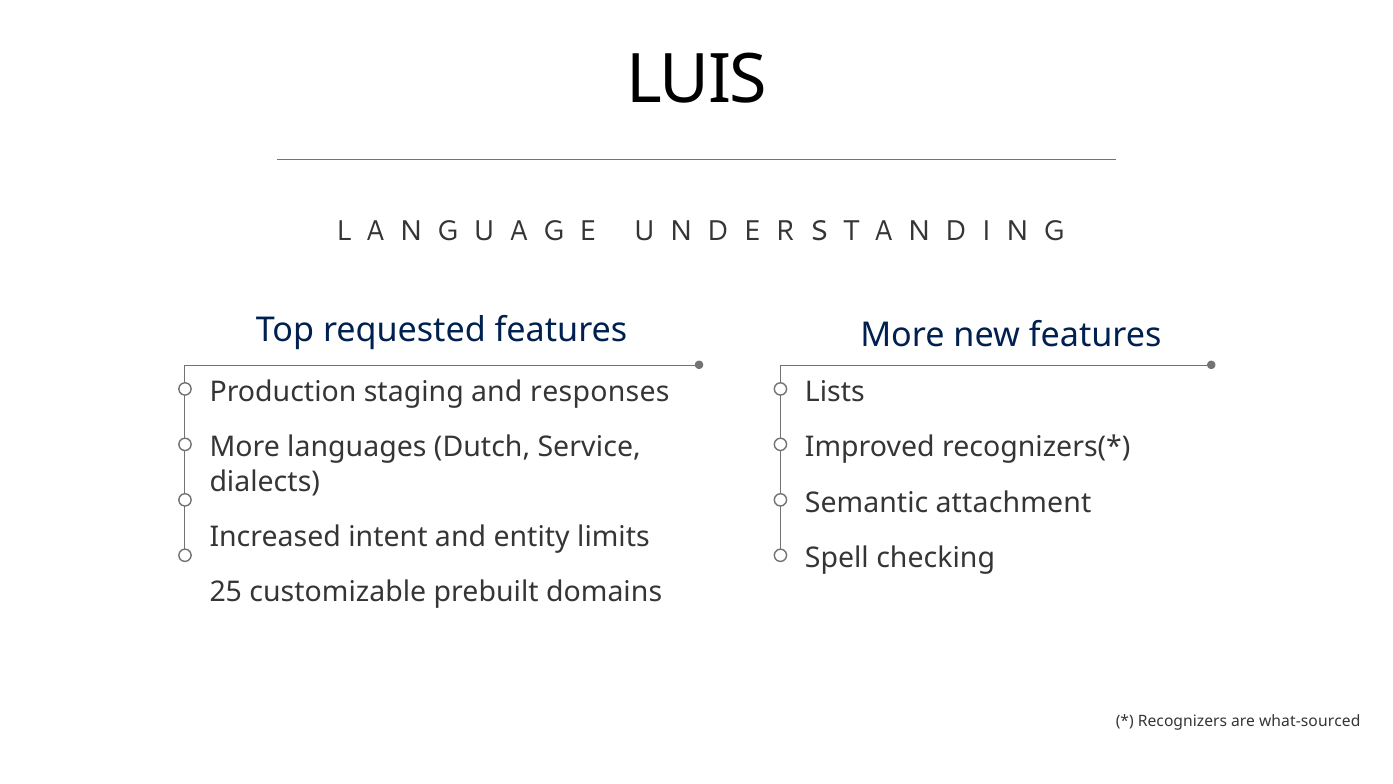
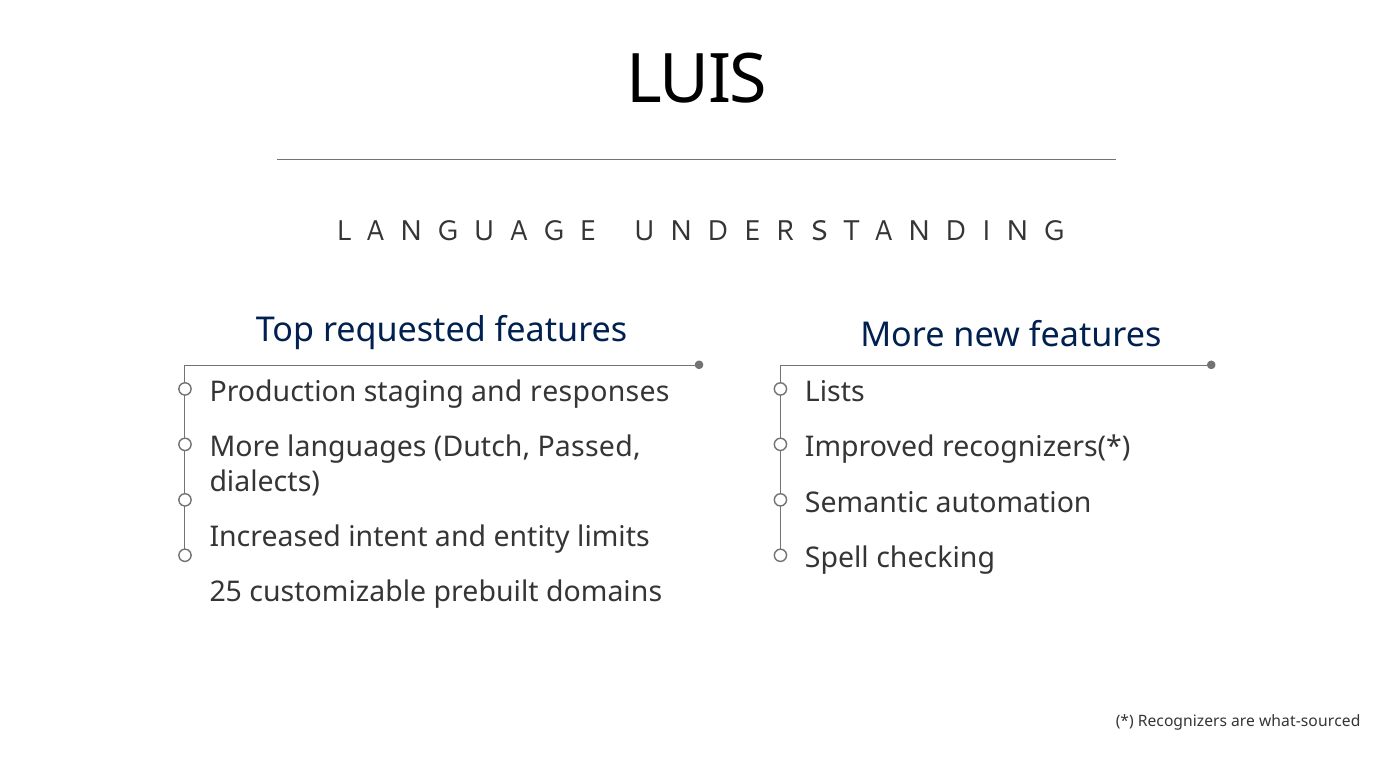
Service: Service -> Passed
attachment: attachment -> automation
